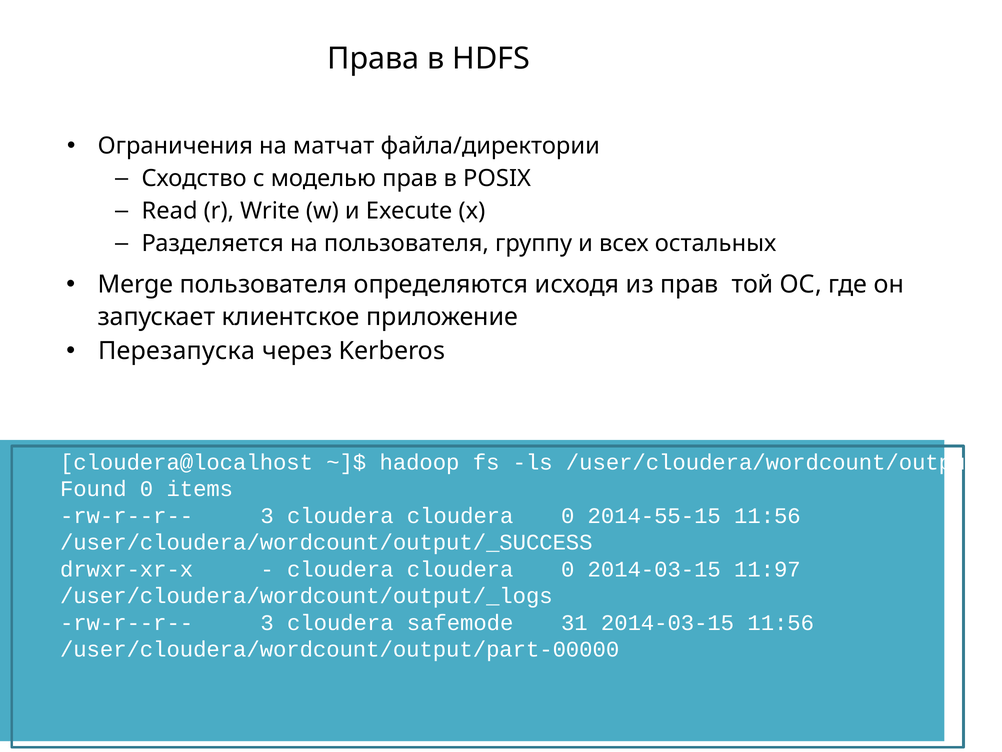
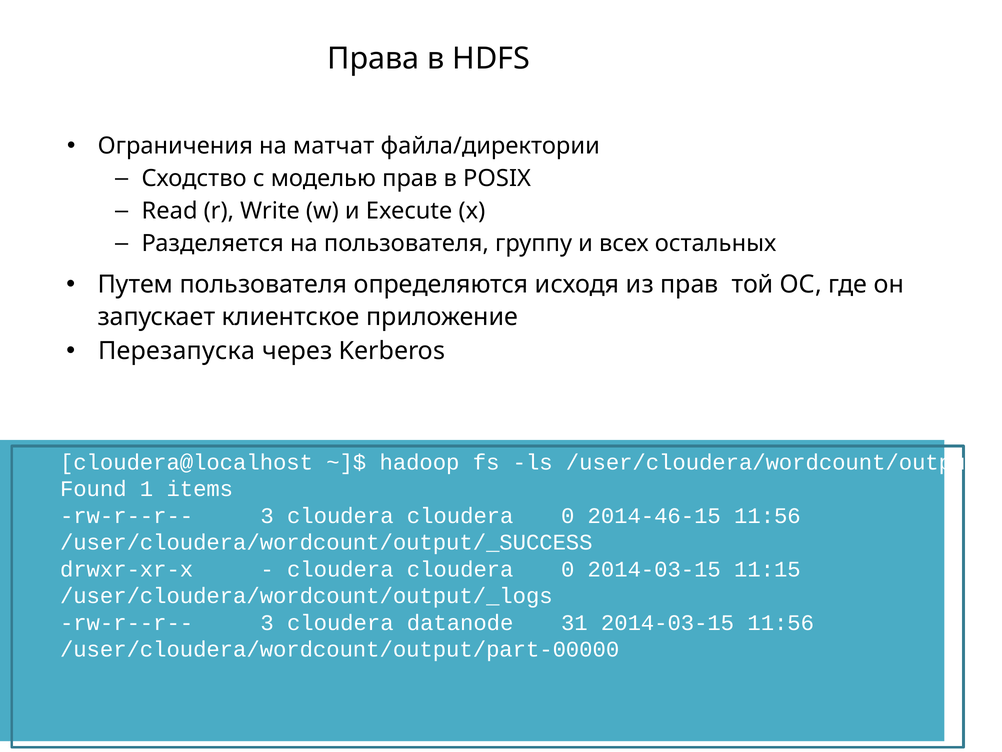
Merge: Merge -> Путем
Found 0: 0 -> 1
2014-55-15: 2014-55-15 -> 2014-46-15
11:97: 11:97 -> 11:15
safemode: safemode -> datanode
